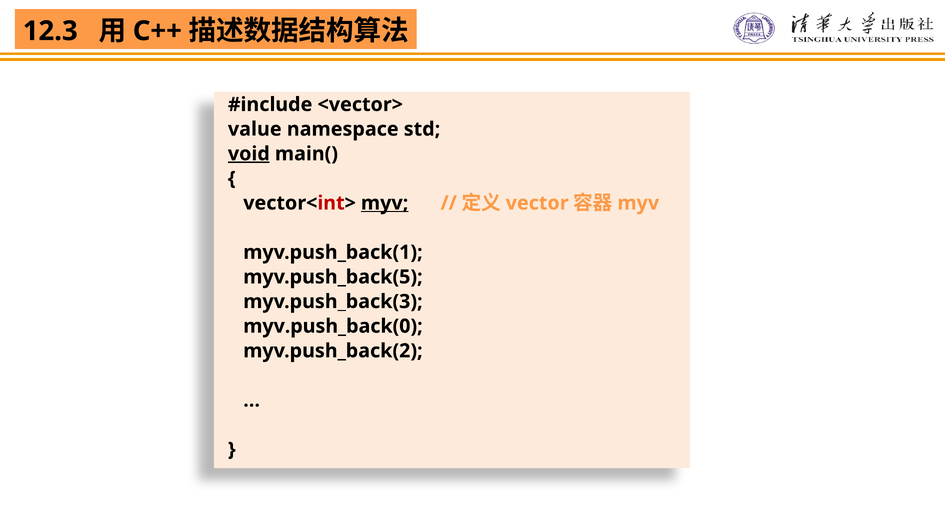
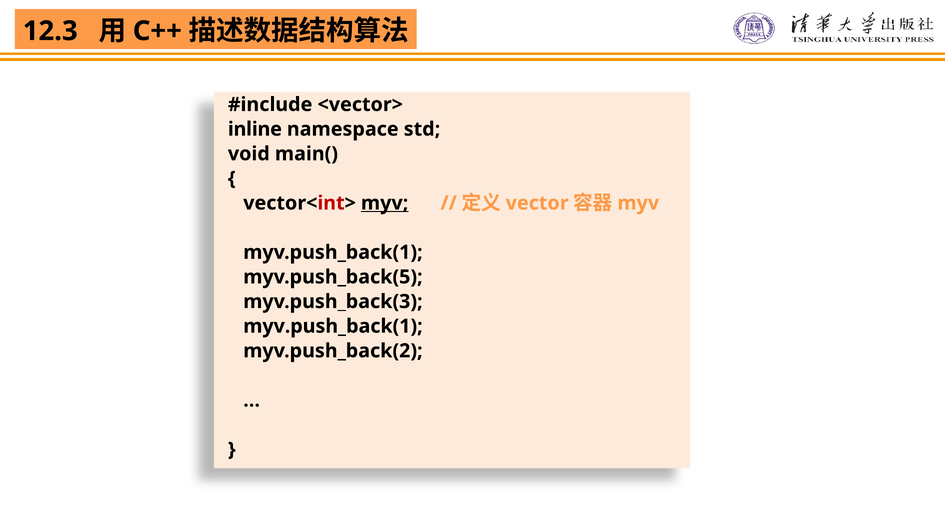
value: value -> inline
void underline: present -> none
myv.push_back(0 at (333, 326): myv.push_back(0 -> myv.push_back(1
